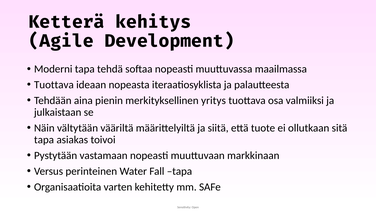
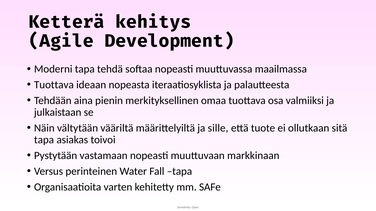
yritys: yritys -> omaa
siitä: siitä -> sille
